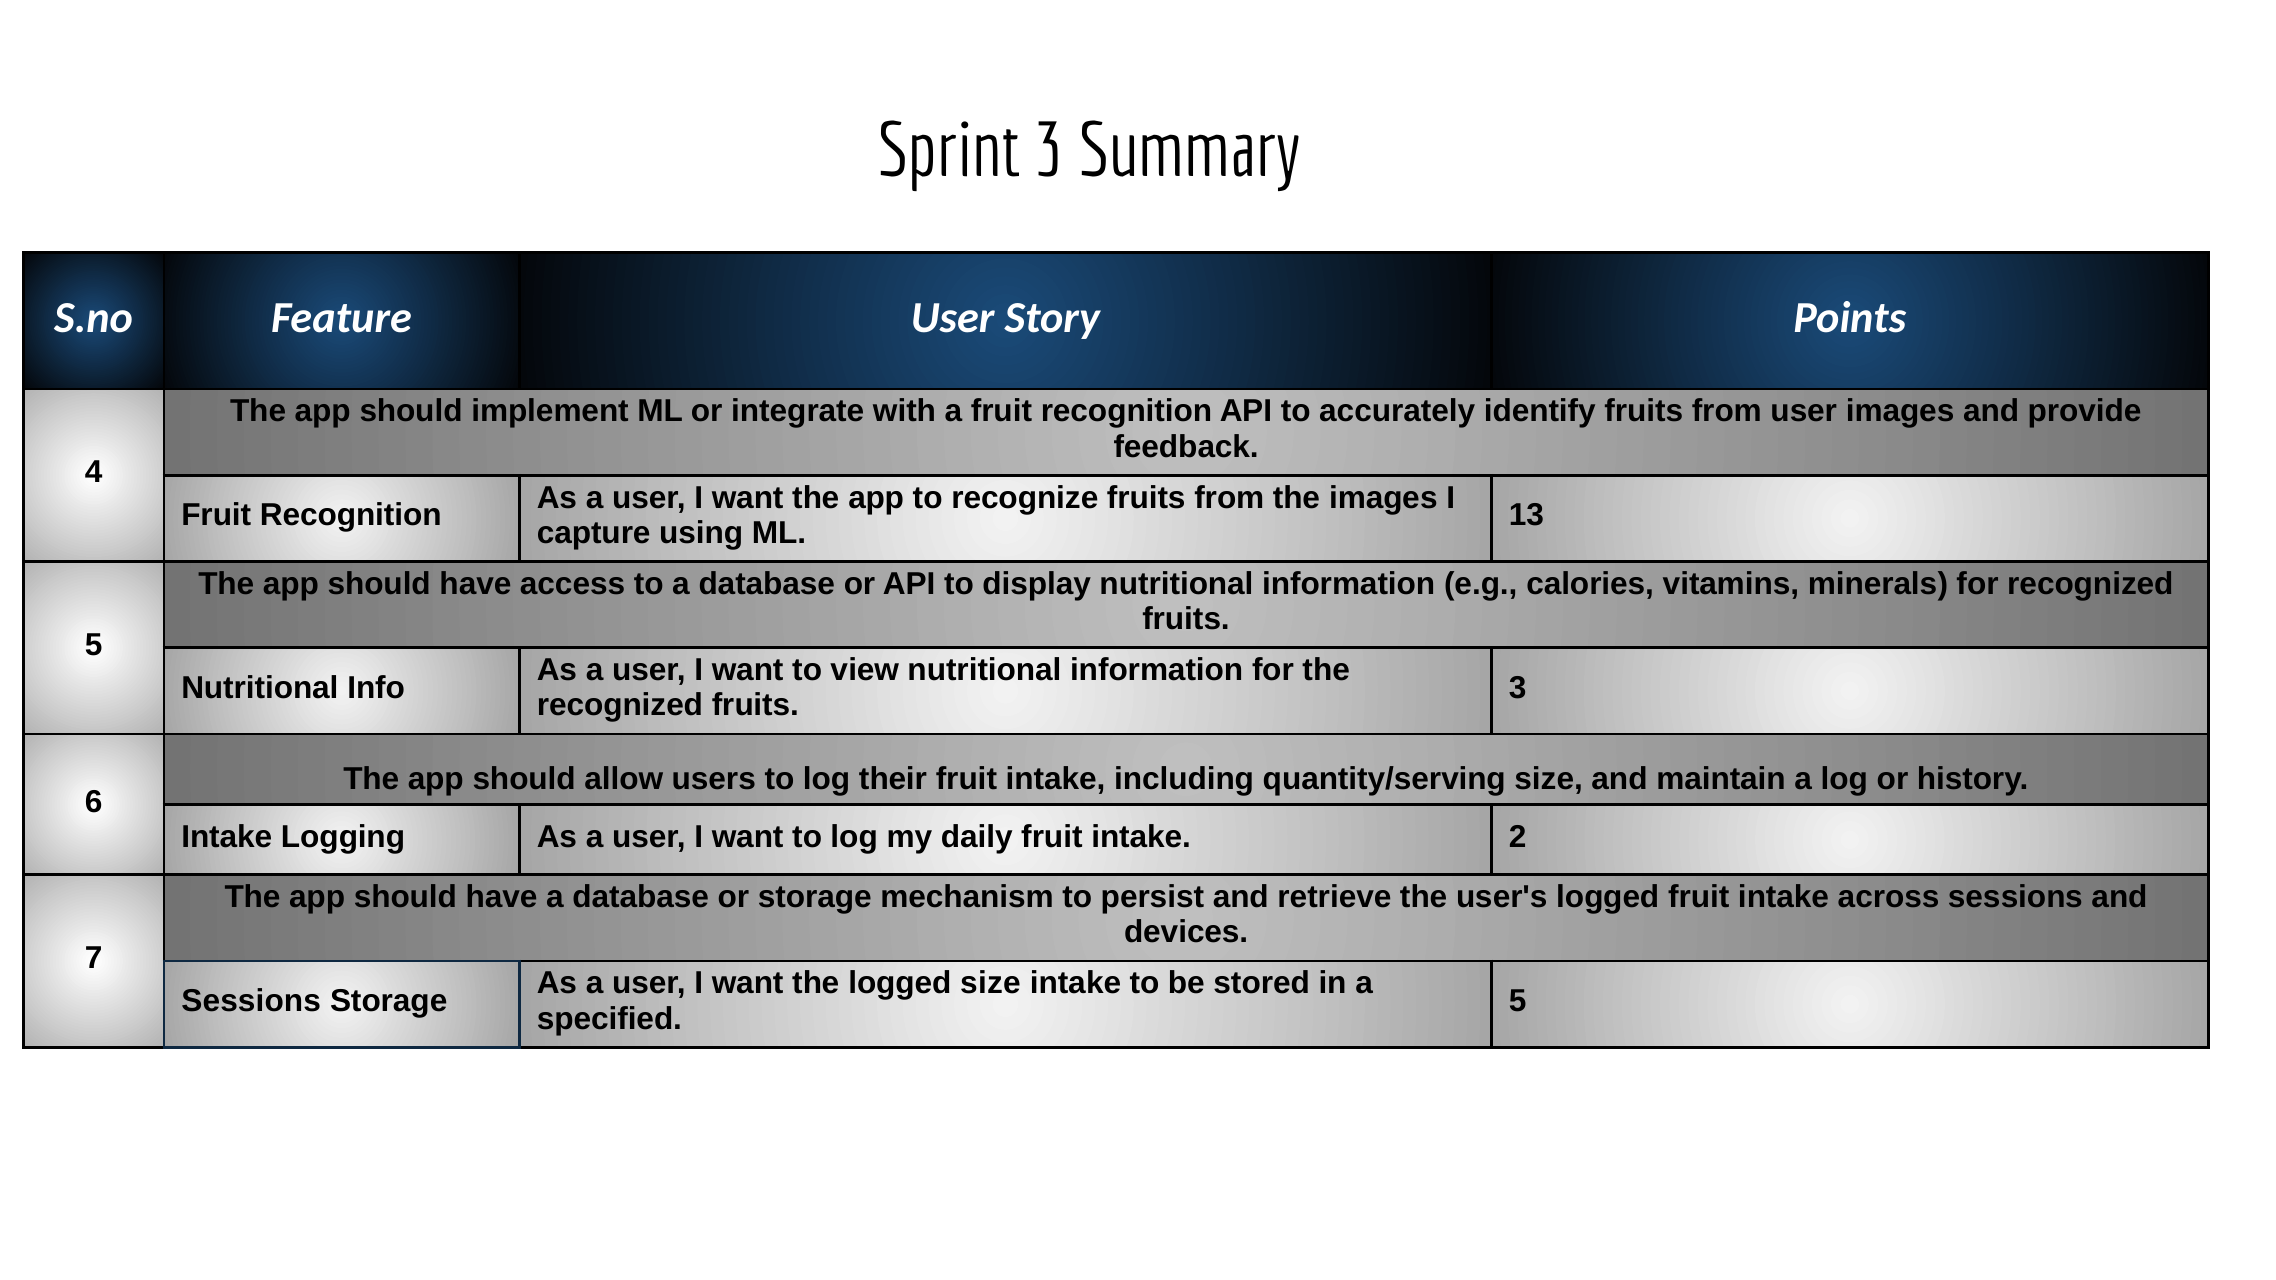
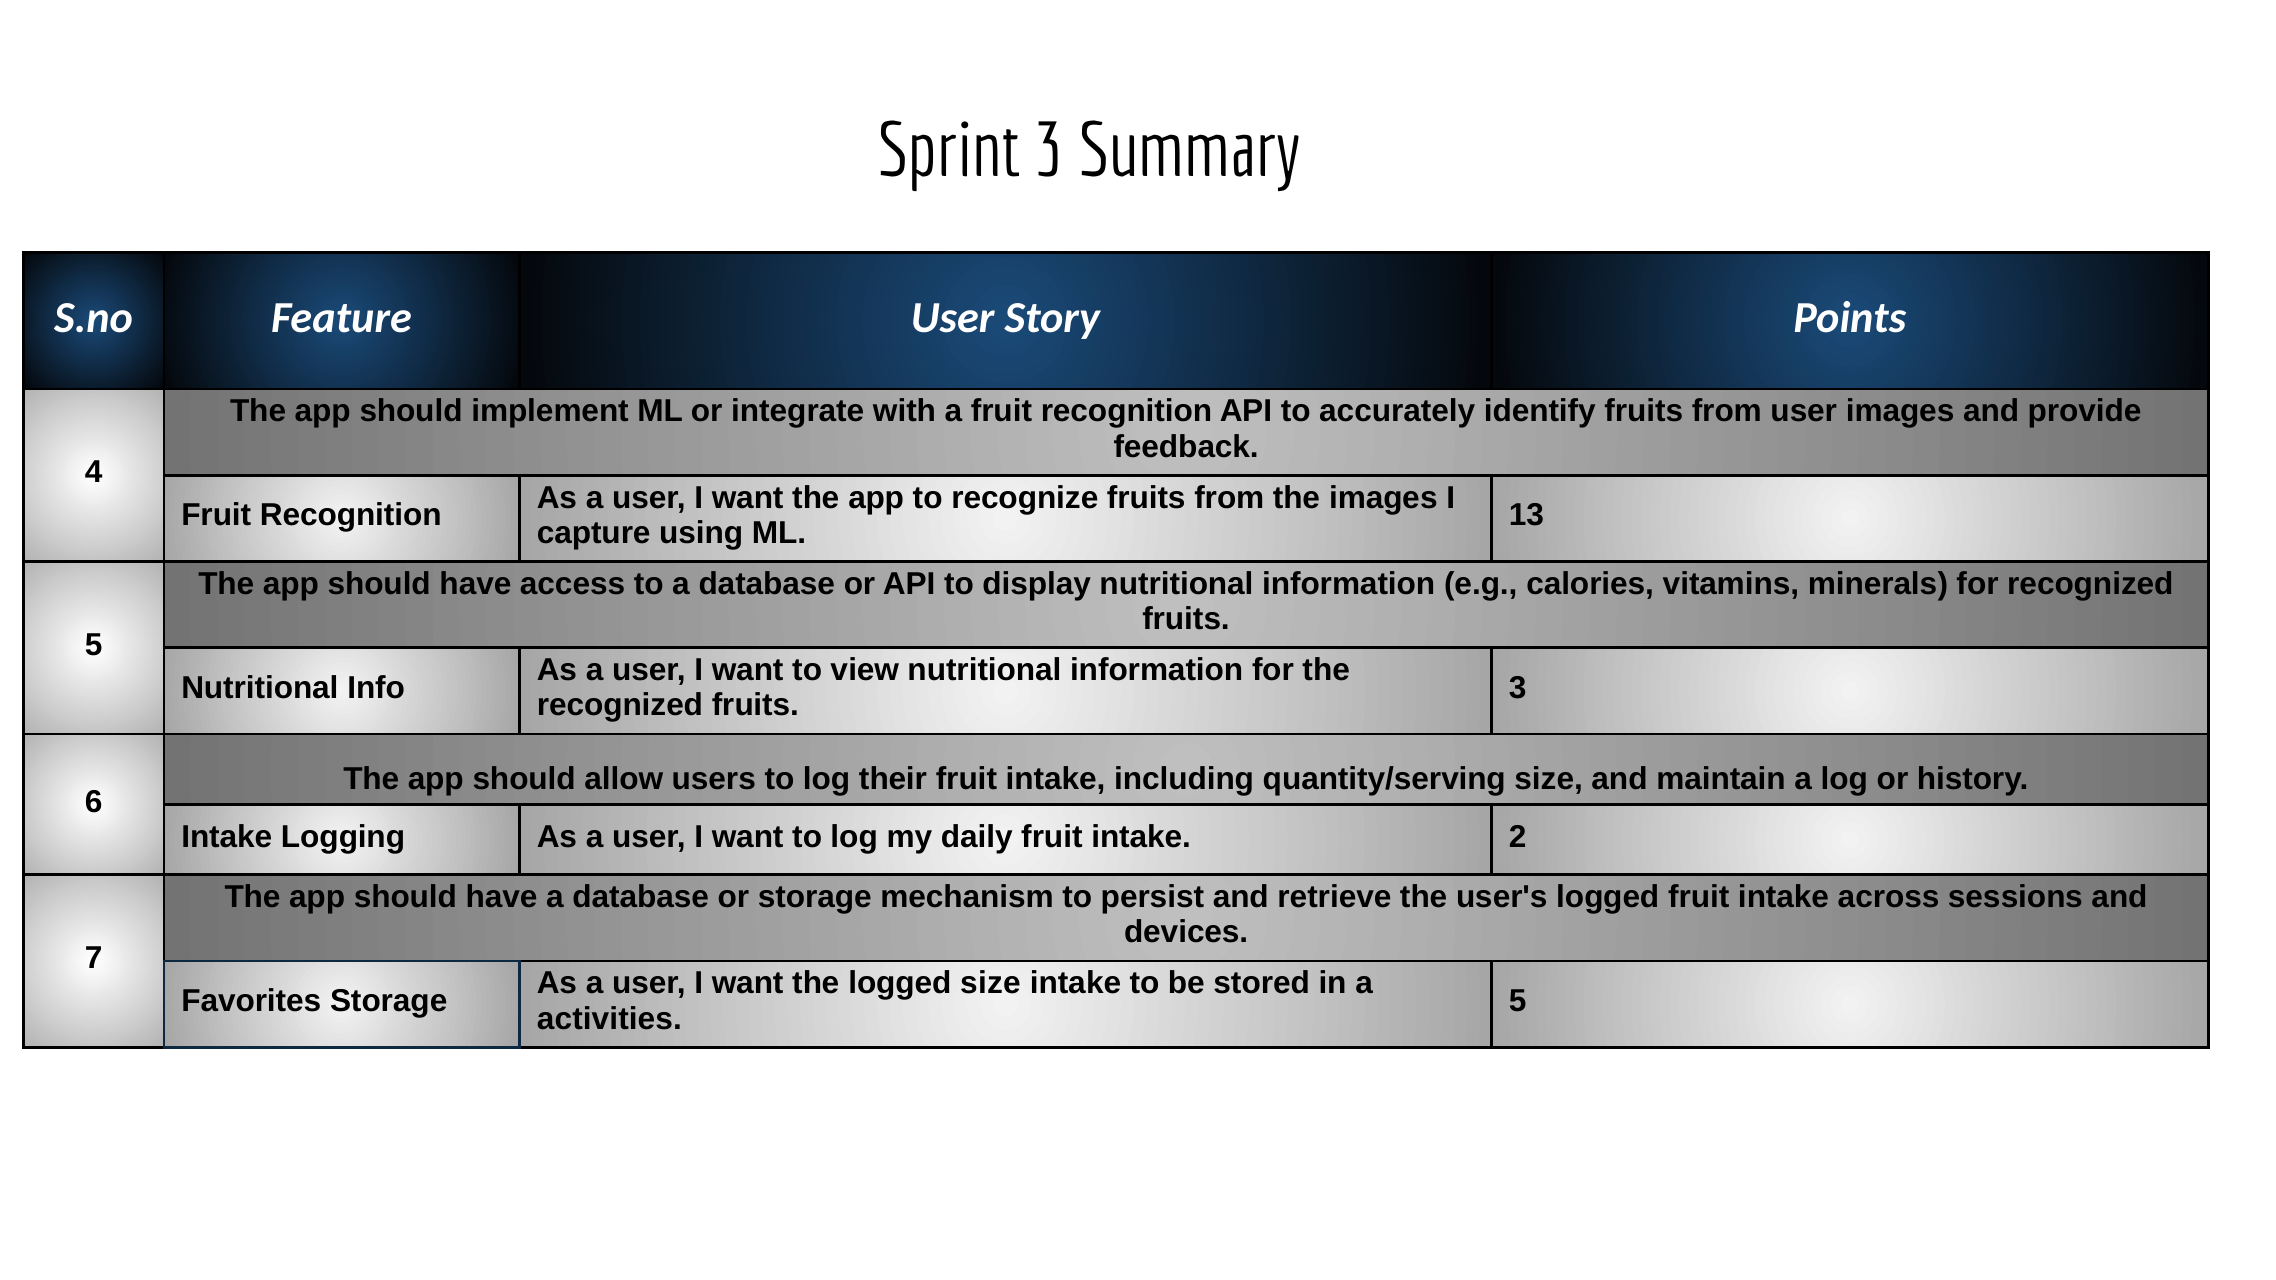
Sessions at (251, 1001): Sessions -> Favorites
specified: specified -> activities
